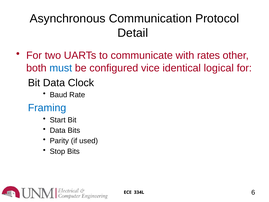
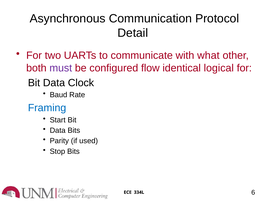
rates: rates -> what
must colour: blue -> purple
vice: vice -> flow
